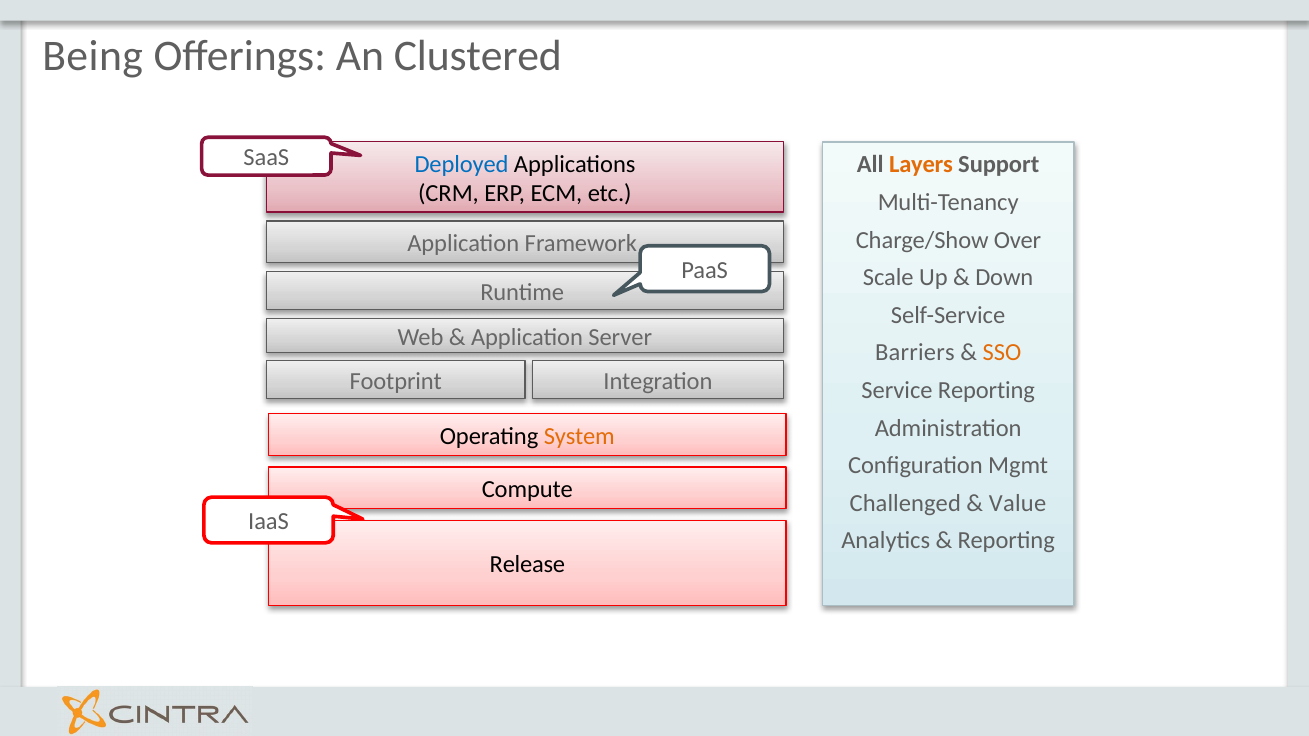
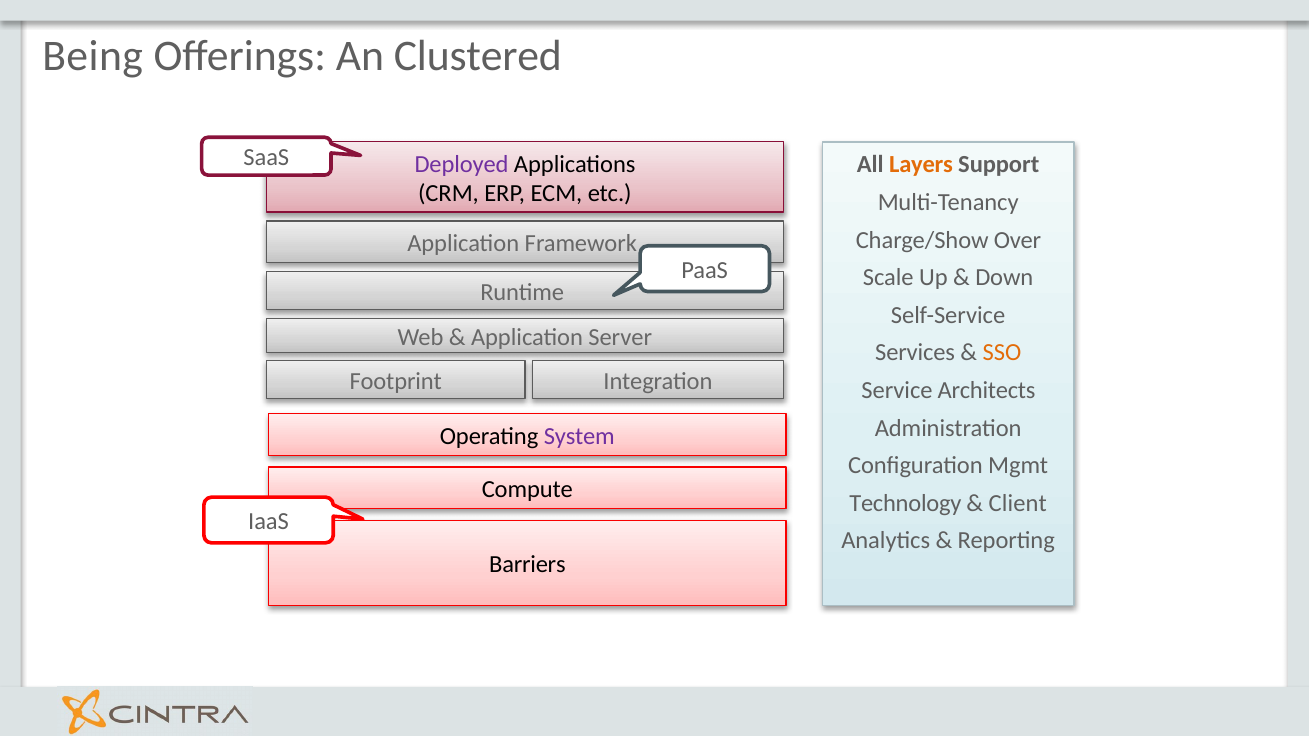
Deployed colour: blue -> purple
Barriers: Barriers -> Services
Service Reporting: Reporting -> Architects
System colour: orange -> purple
Challenged: Challenged -> Technology
Value: Value -> Client
Release: Release -> Barriers
